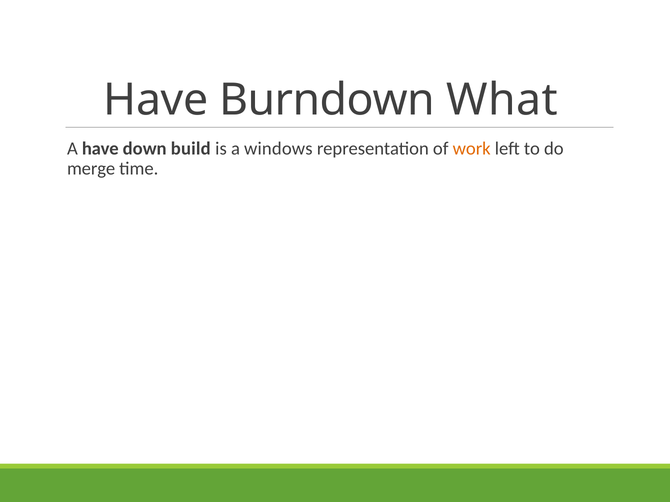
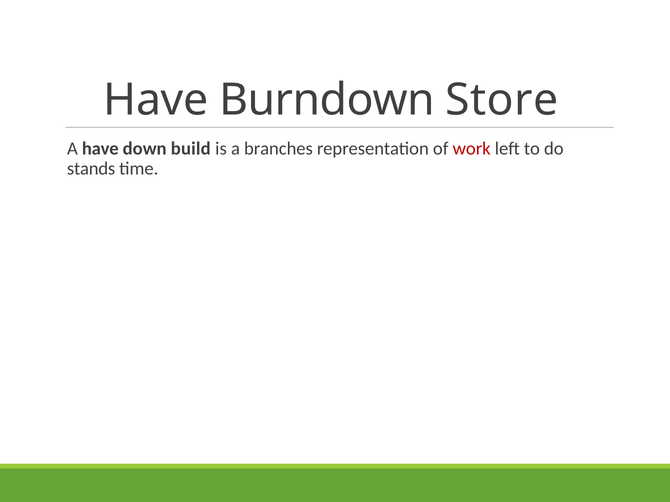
What: What -> Store
windows: windows -> branches
work colour: orange -> red
merge: merge -> stands
